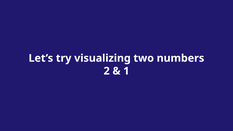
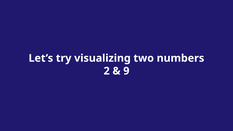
1: 1 -> 9
